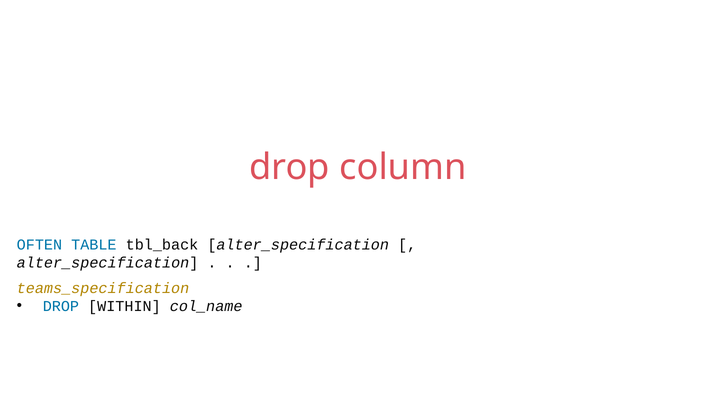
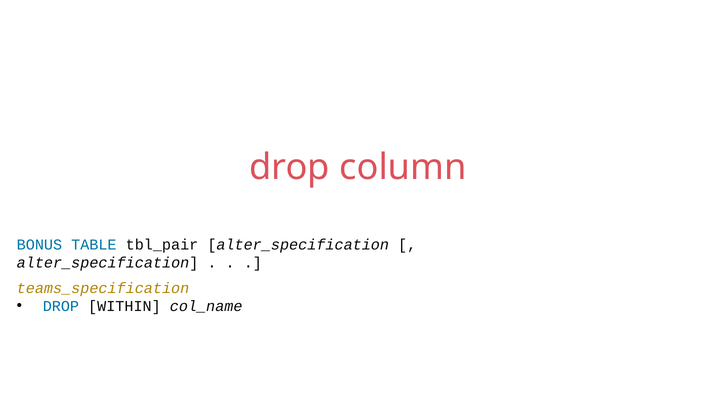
OFTEN: OFTEN -> BONUS
tbl_back: tbl_back -> tbl_pair
